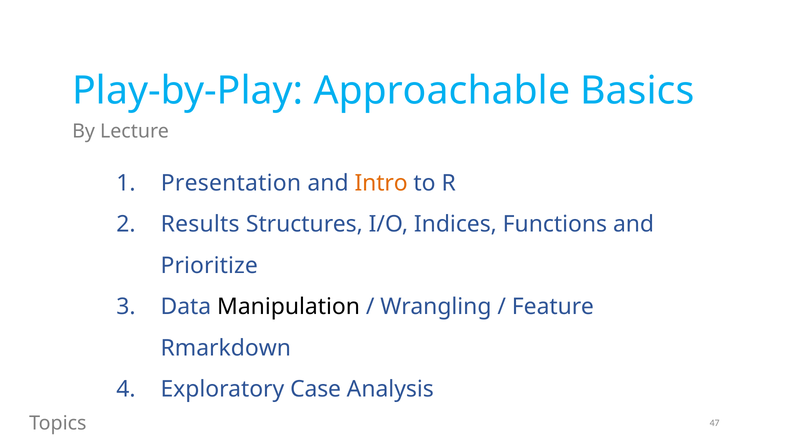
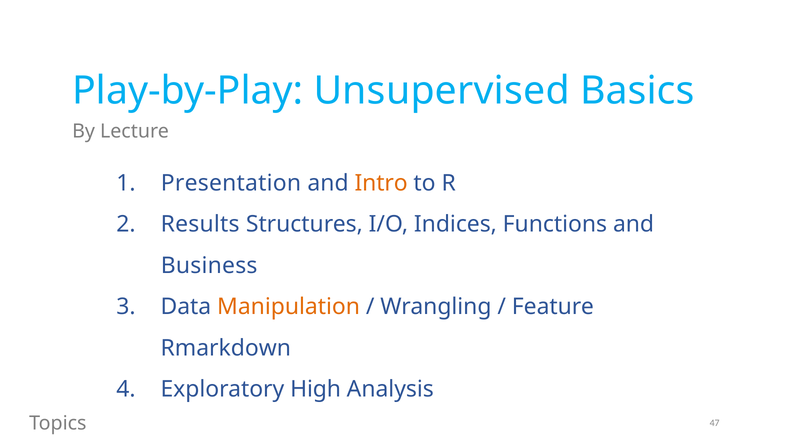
Approachable: Approachable -> Unsupervised
Prioritize: Prioritize -> Business
Manipulation colour: black -> orange
Case: Case -> High
